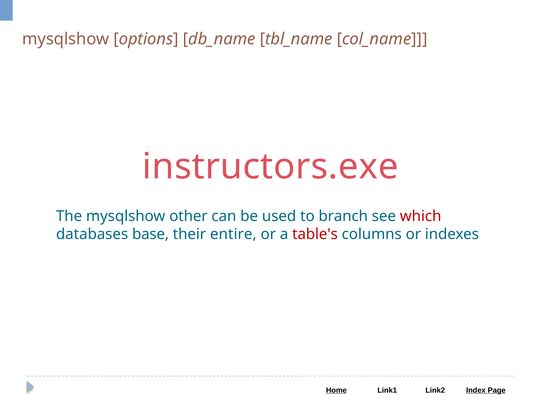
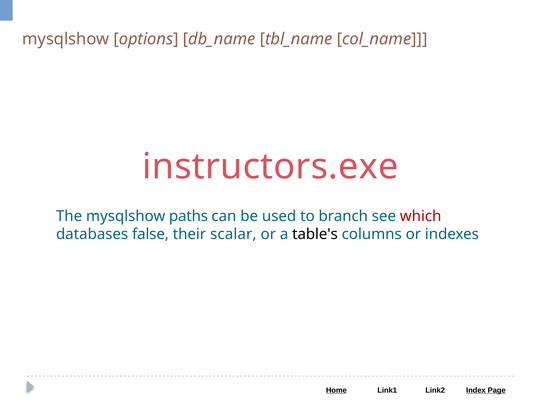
other: other -> paths
base: base -> false
entire: entire -> scalar
table's colour: red -> black
